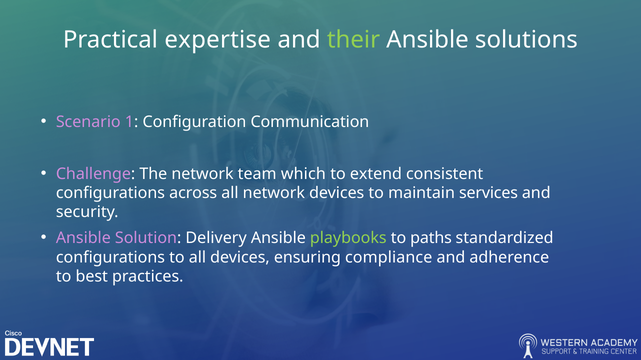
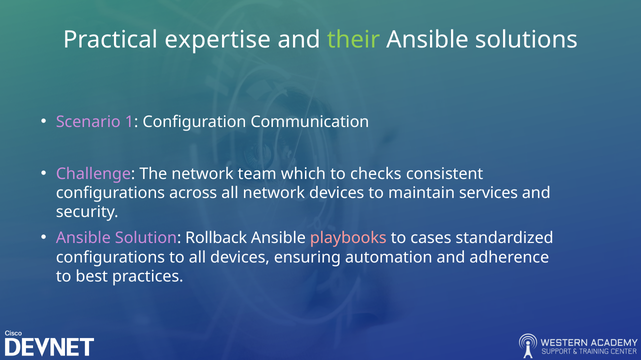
extend: extend -> checks
Delivery: Delivery -> Rollback
playbooks colour: light green -> pink
paths: paths -> cases
compliance: compliance -> automation
